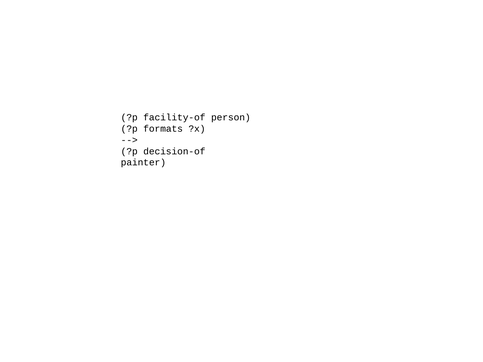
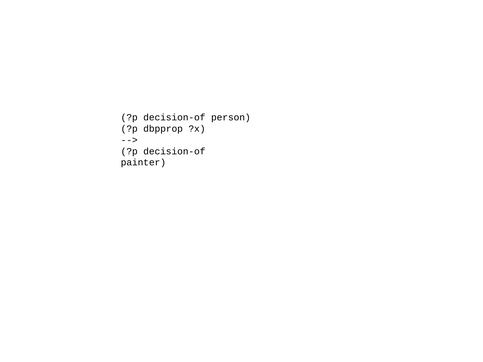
facility-of at (174, 118): facility-of -> decision-of
formats: formats -> dbpprop
